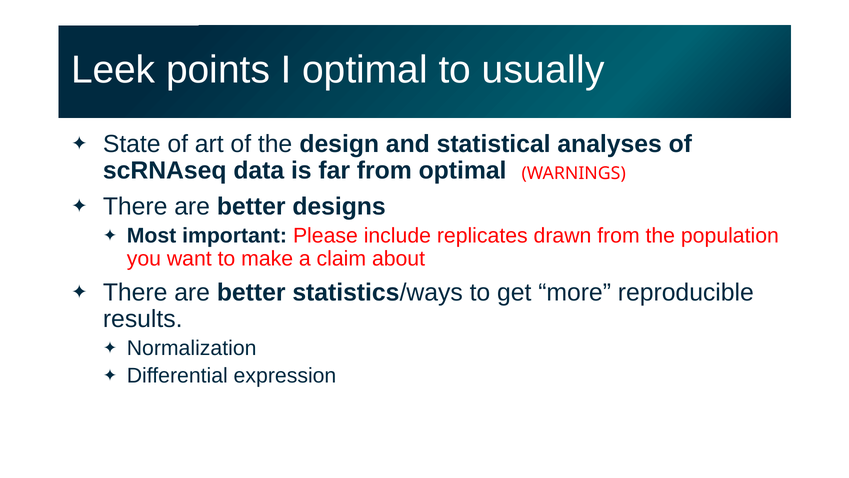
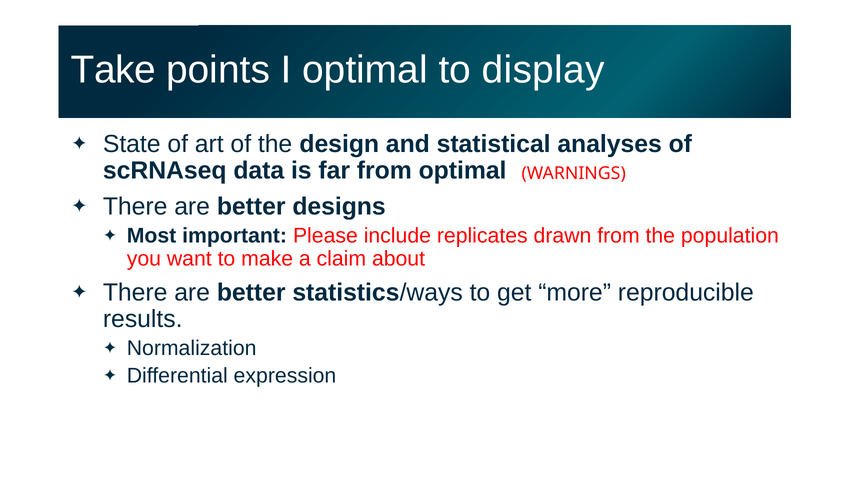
Leek: Leek -> Take
usually: usually -> display
